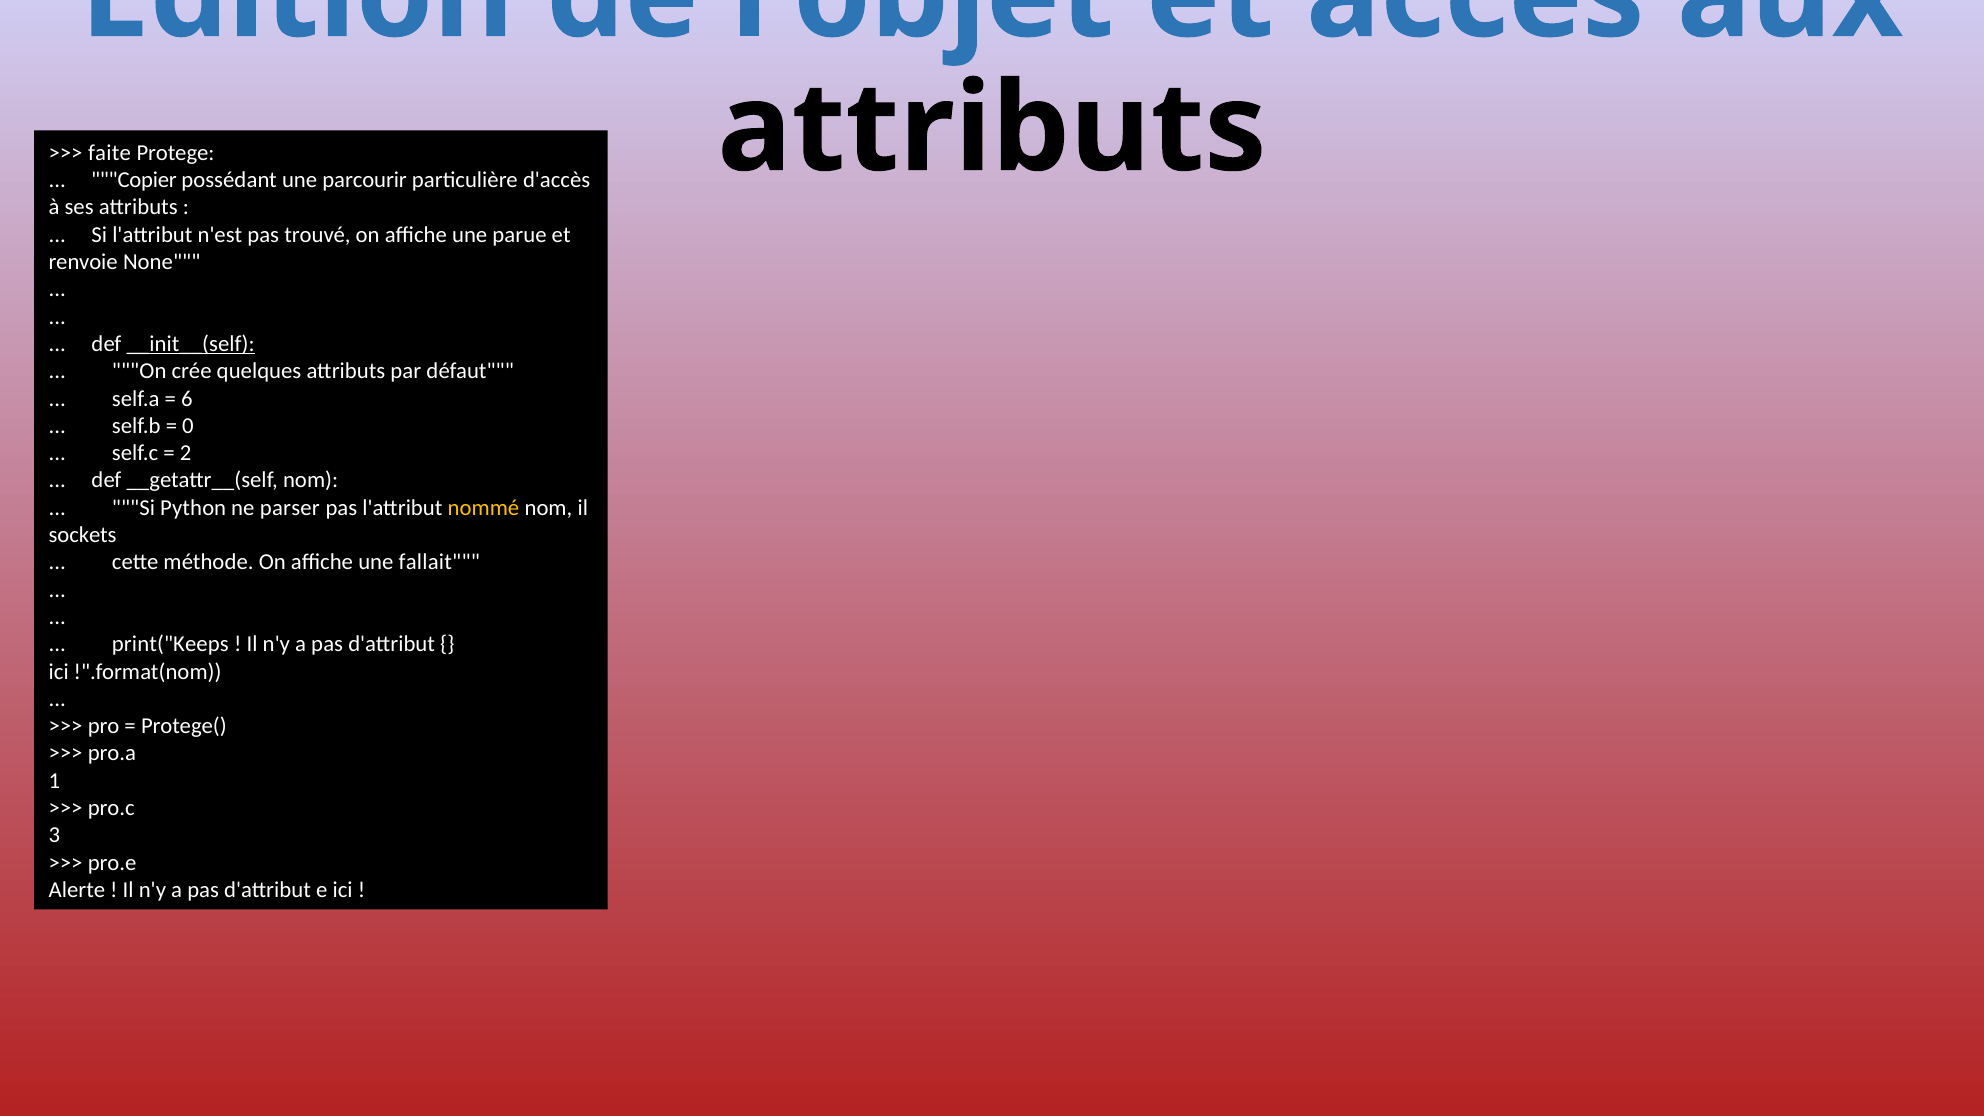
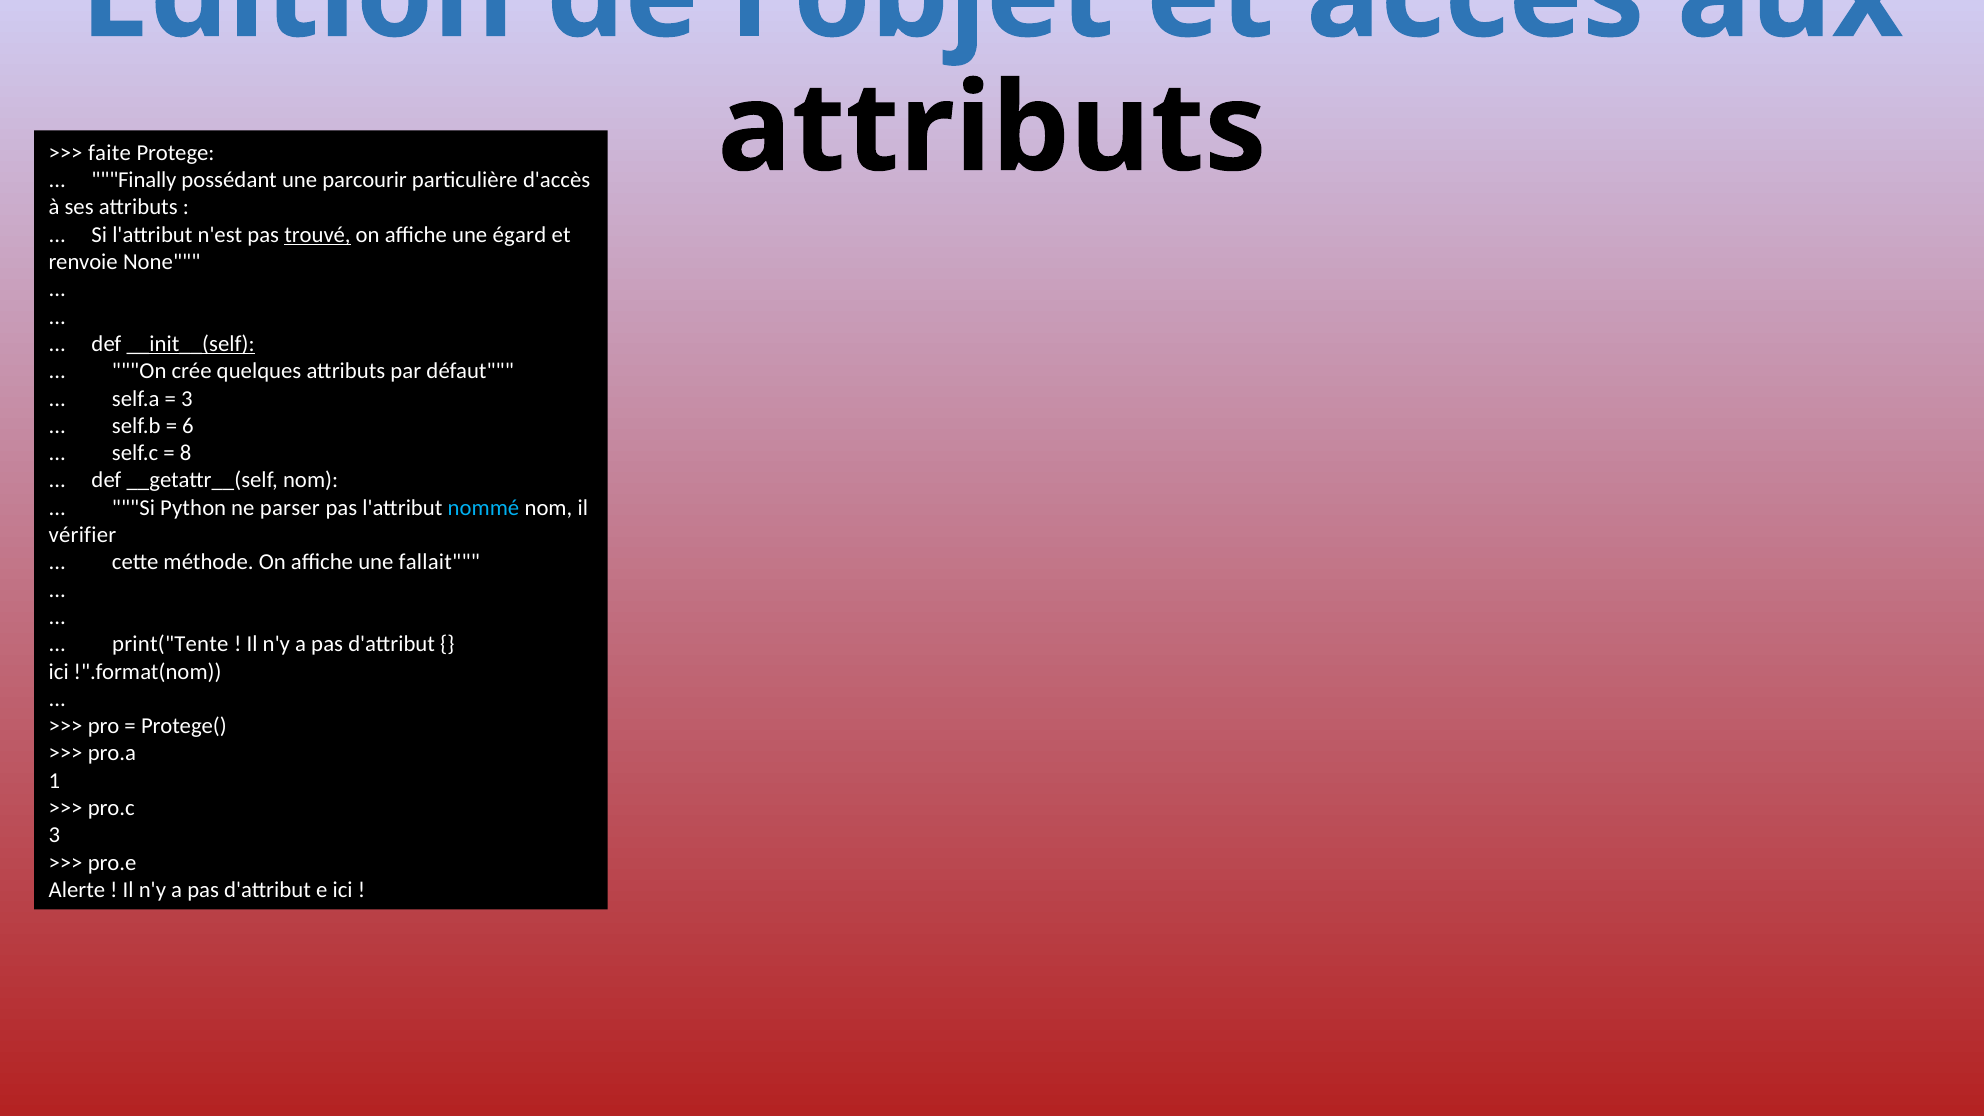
Copier: Copier -> Finally
trouvé underline: none -> present
parue: parue -> égard
6 at (187, 399): 6 -> 3
0: 0 -> 6
2: 2 -> 8
nommé colour: yellow -> light blue
sockets: sockets -> vérifier
print("Keeps: print("Keeps -> print("Tente
